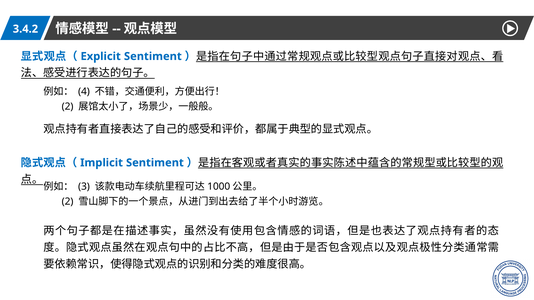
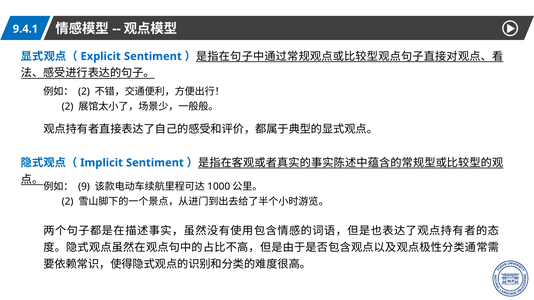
3.4.2: 3.4.2 -> 9.4.1
4 at (84, 92): 4 -> 2
3 at (84, 187): 3 -> 9
